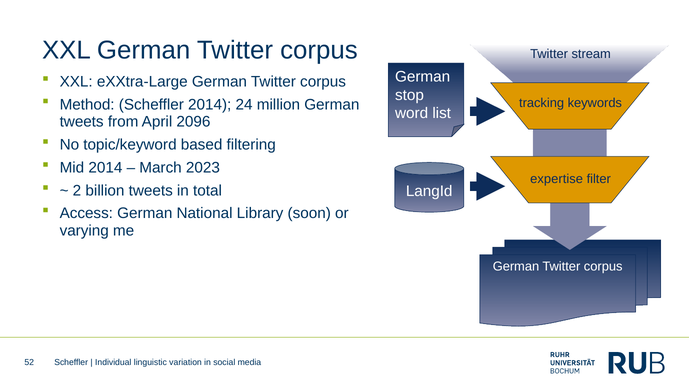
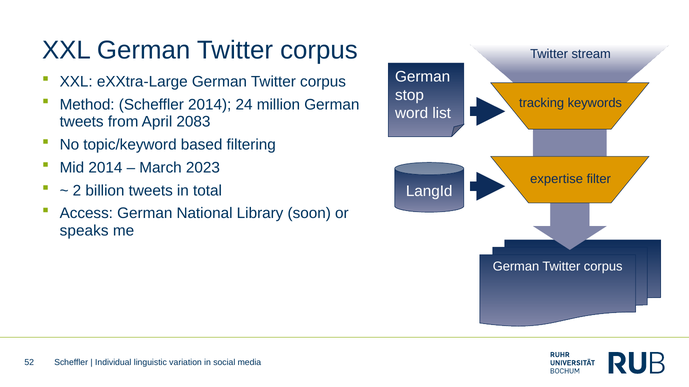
2096: 2096 -> 2083
varying: varying -> speaks
